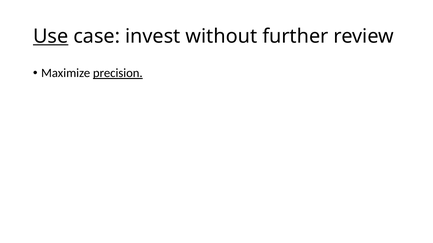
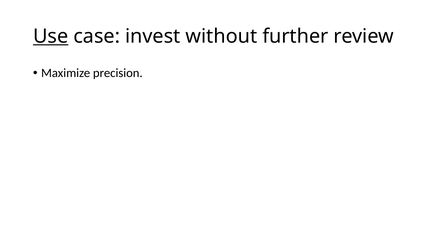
precision underline: present -> none
